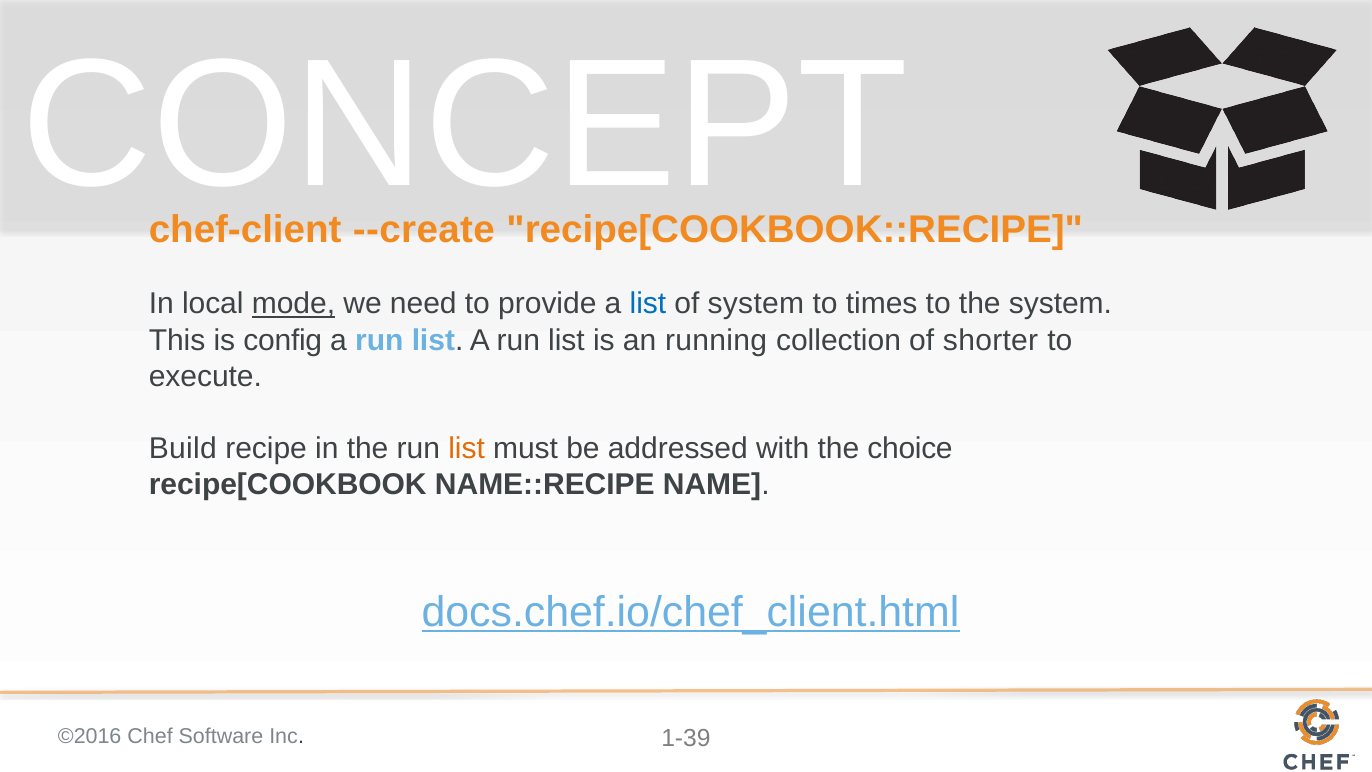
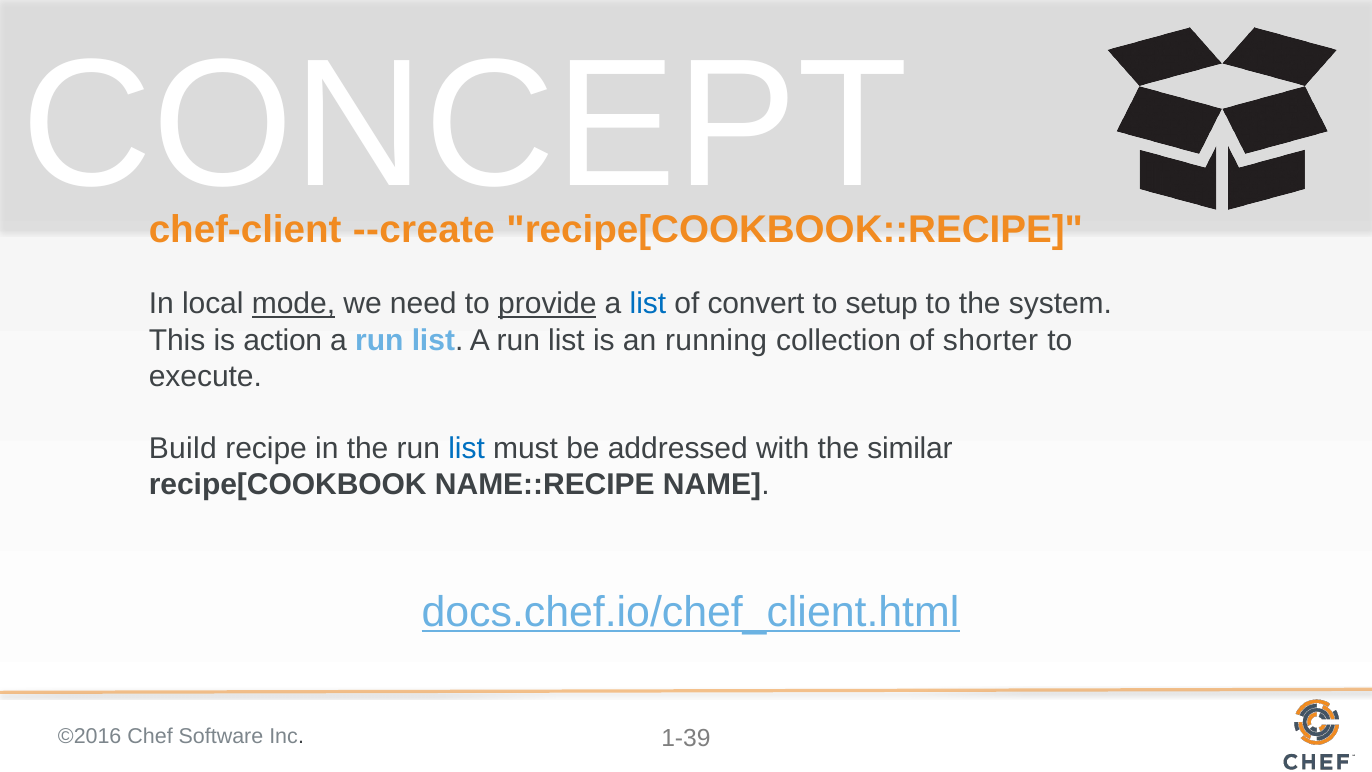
provide underline: none -> present
of system: system -> convert
times: times -> setup
config: config -> action
list at (467, 448) colour: orange -> blue
choice: choice -> similar
